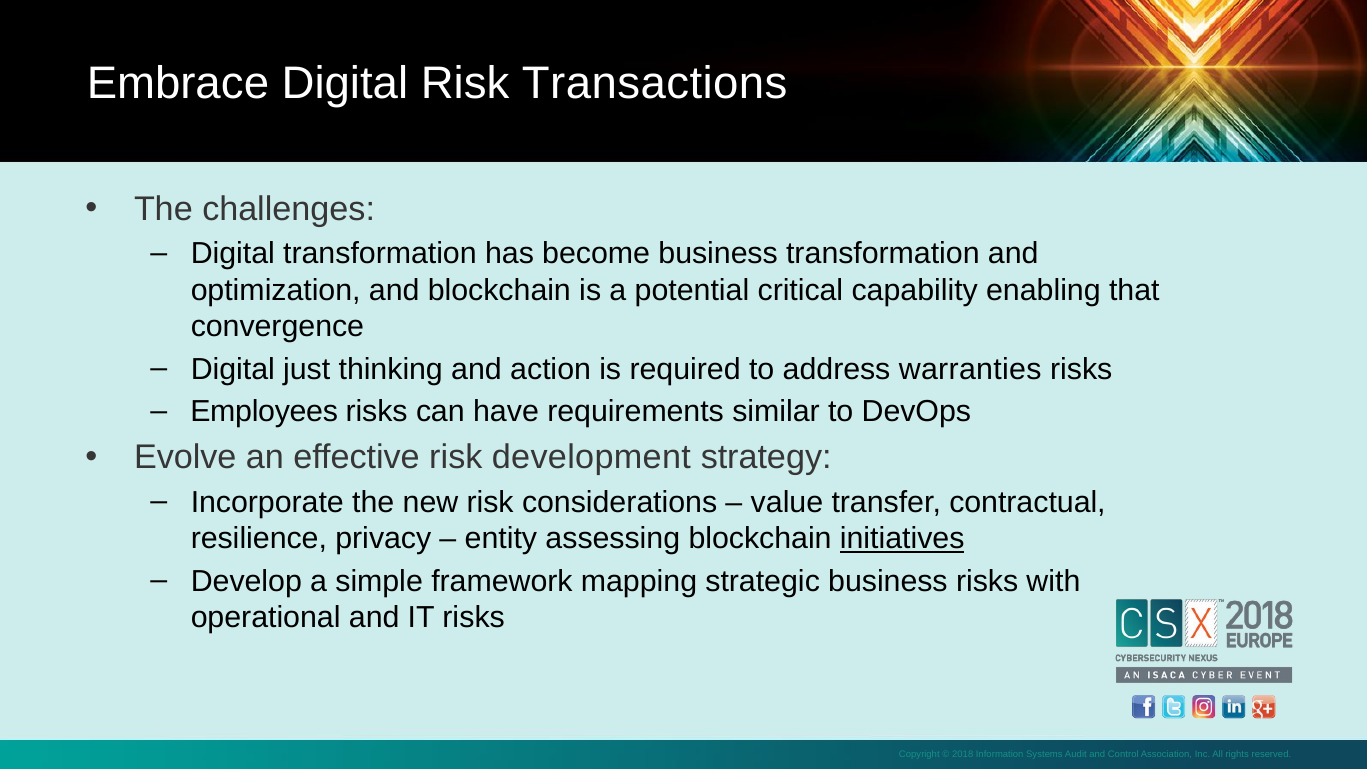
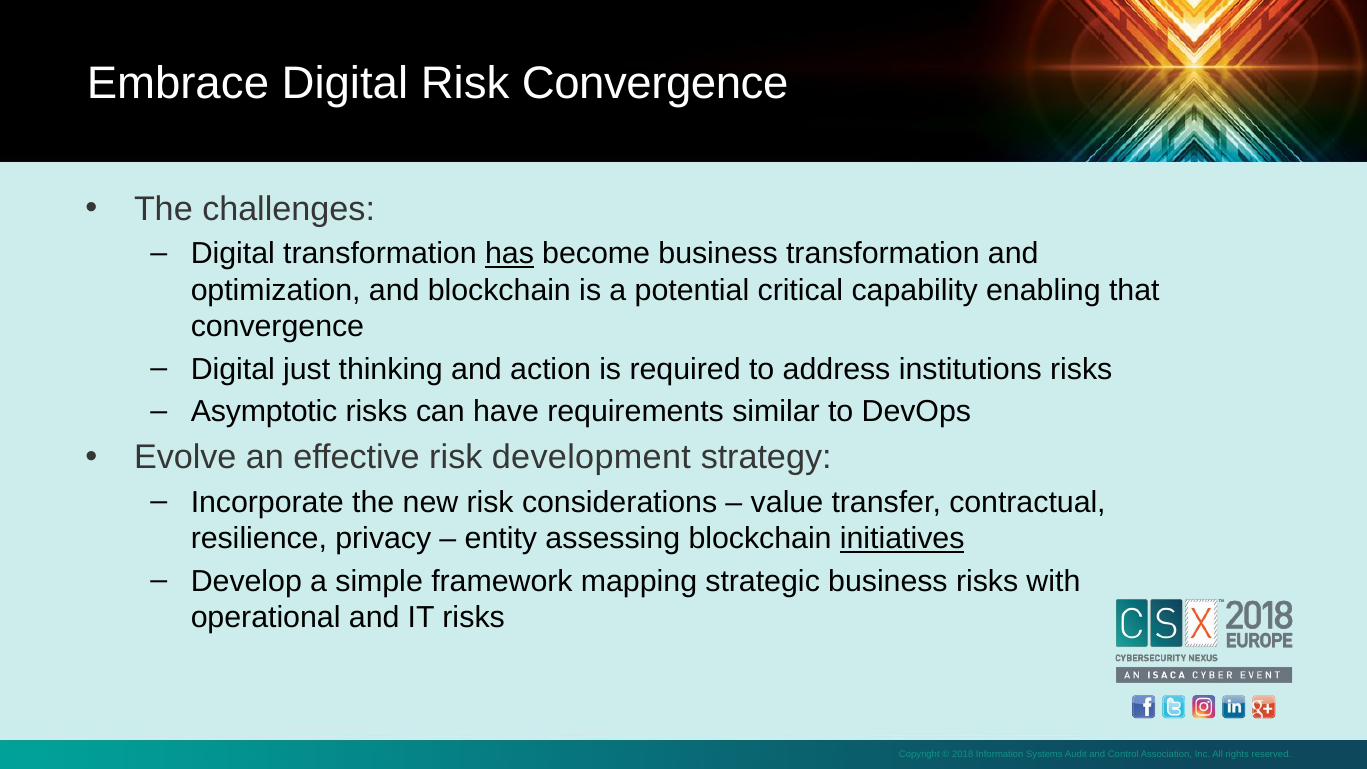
Risk Transactions: Transactions -> Convergence
has underline: none -> present
warranties: warranties -> institutions
Employees: Employees -> Asymptotic
